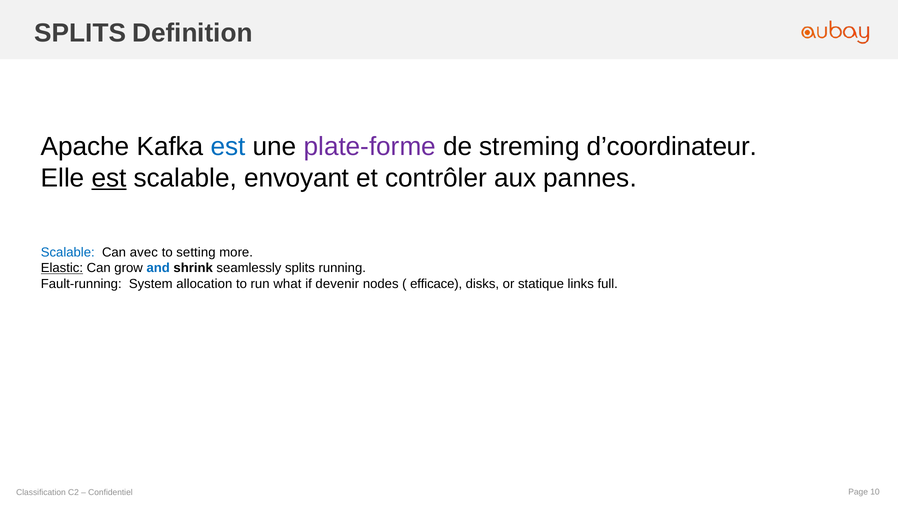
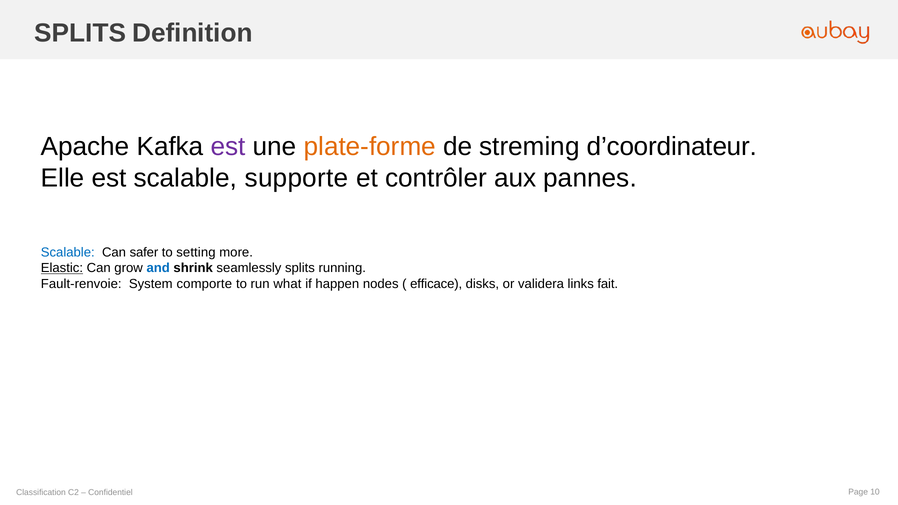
est at (228, 147) colour: blue -> purple
plate-forme colour: purple -> orange
est at (109, 178) underline: present -> none
envoyant: envoyant -> supporte
avec: avec -> safer
Fault-running: Fault-running -> Fault-renvoie
allocation: allocation -> comporte
devenir: devenir -> happen
statique: statique -> validera
full: full -> fait
